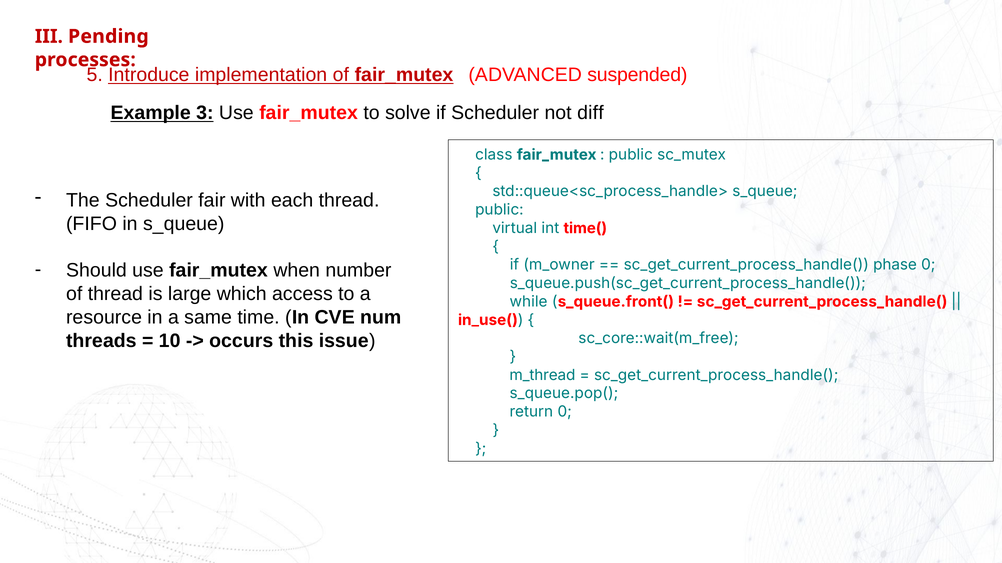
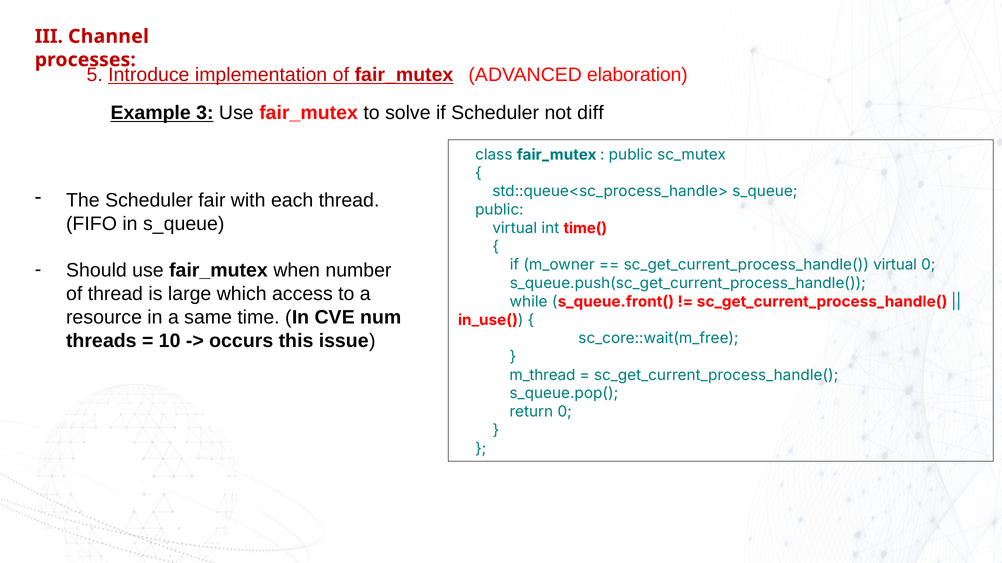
Pending: Pending -> Channel
suspended: suspended -> elaboration
sc_get_current_process_handle( phase: phase -> virtual
